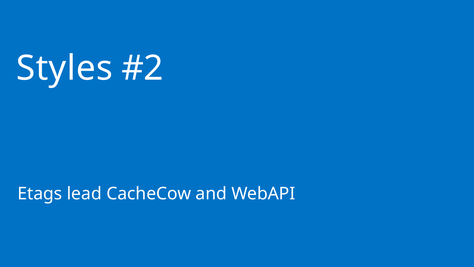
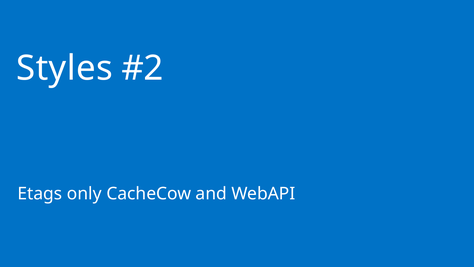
lead: lead -> only
